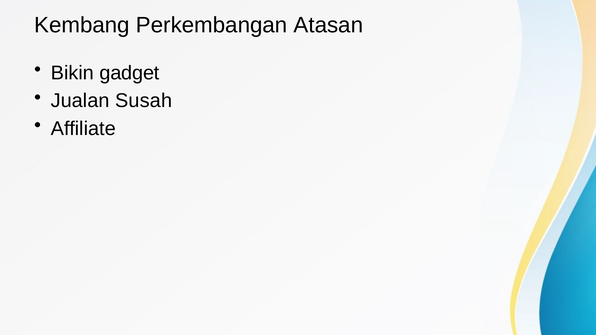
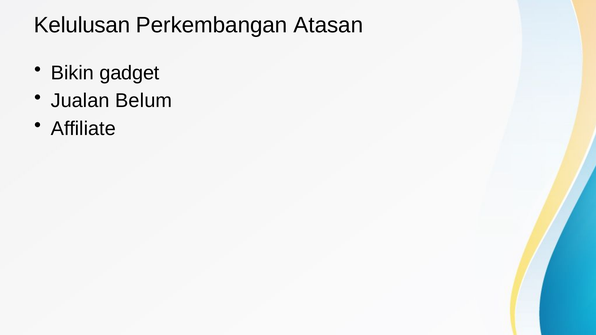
Kembang: Kembang -> Kelulusan
Susah: Susah -> Belum
